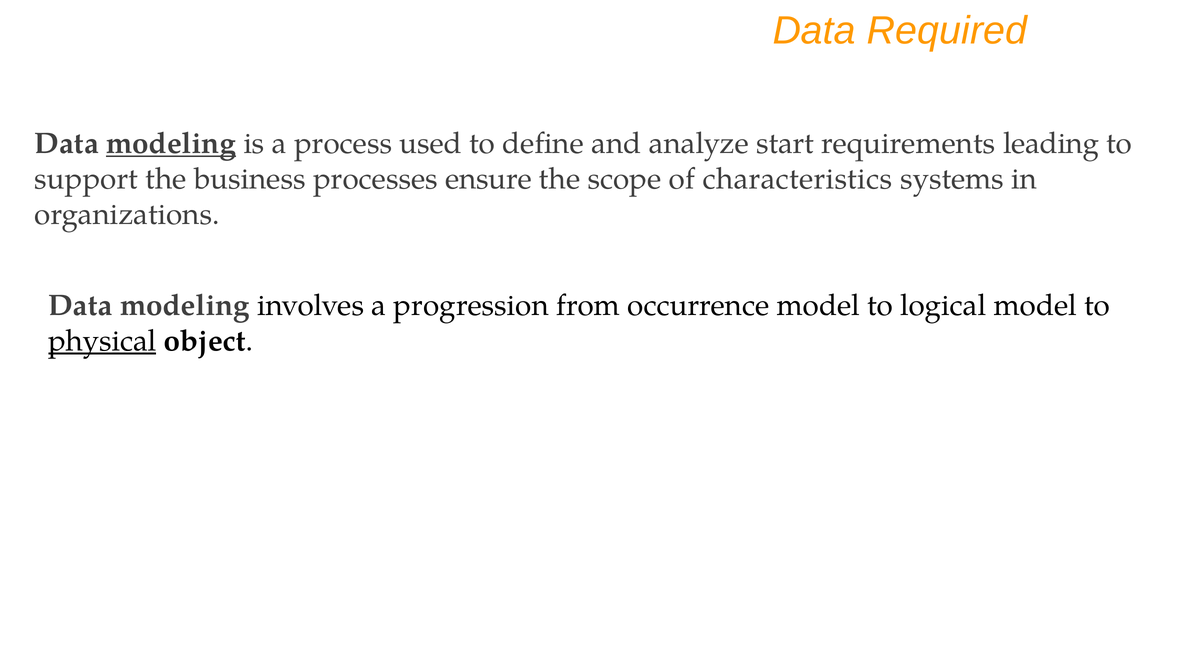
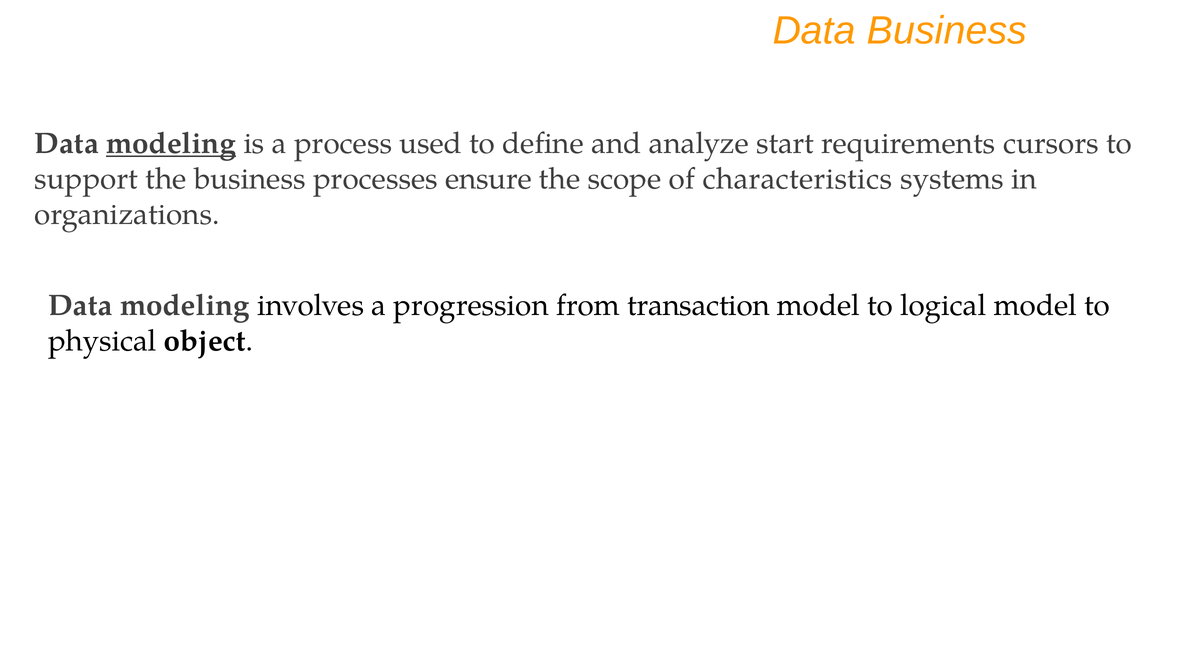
Data Required: Required -> Business
leading: leading -> cursors
occurrence: occurrence -> transaction
physical underline: present -> none
